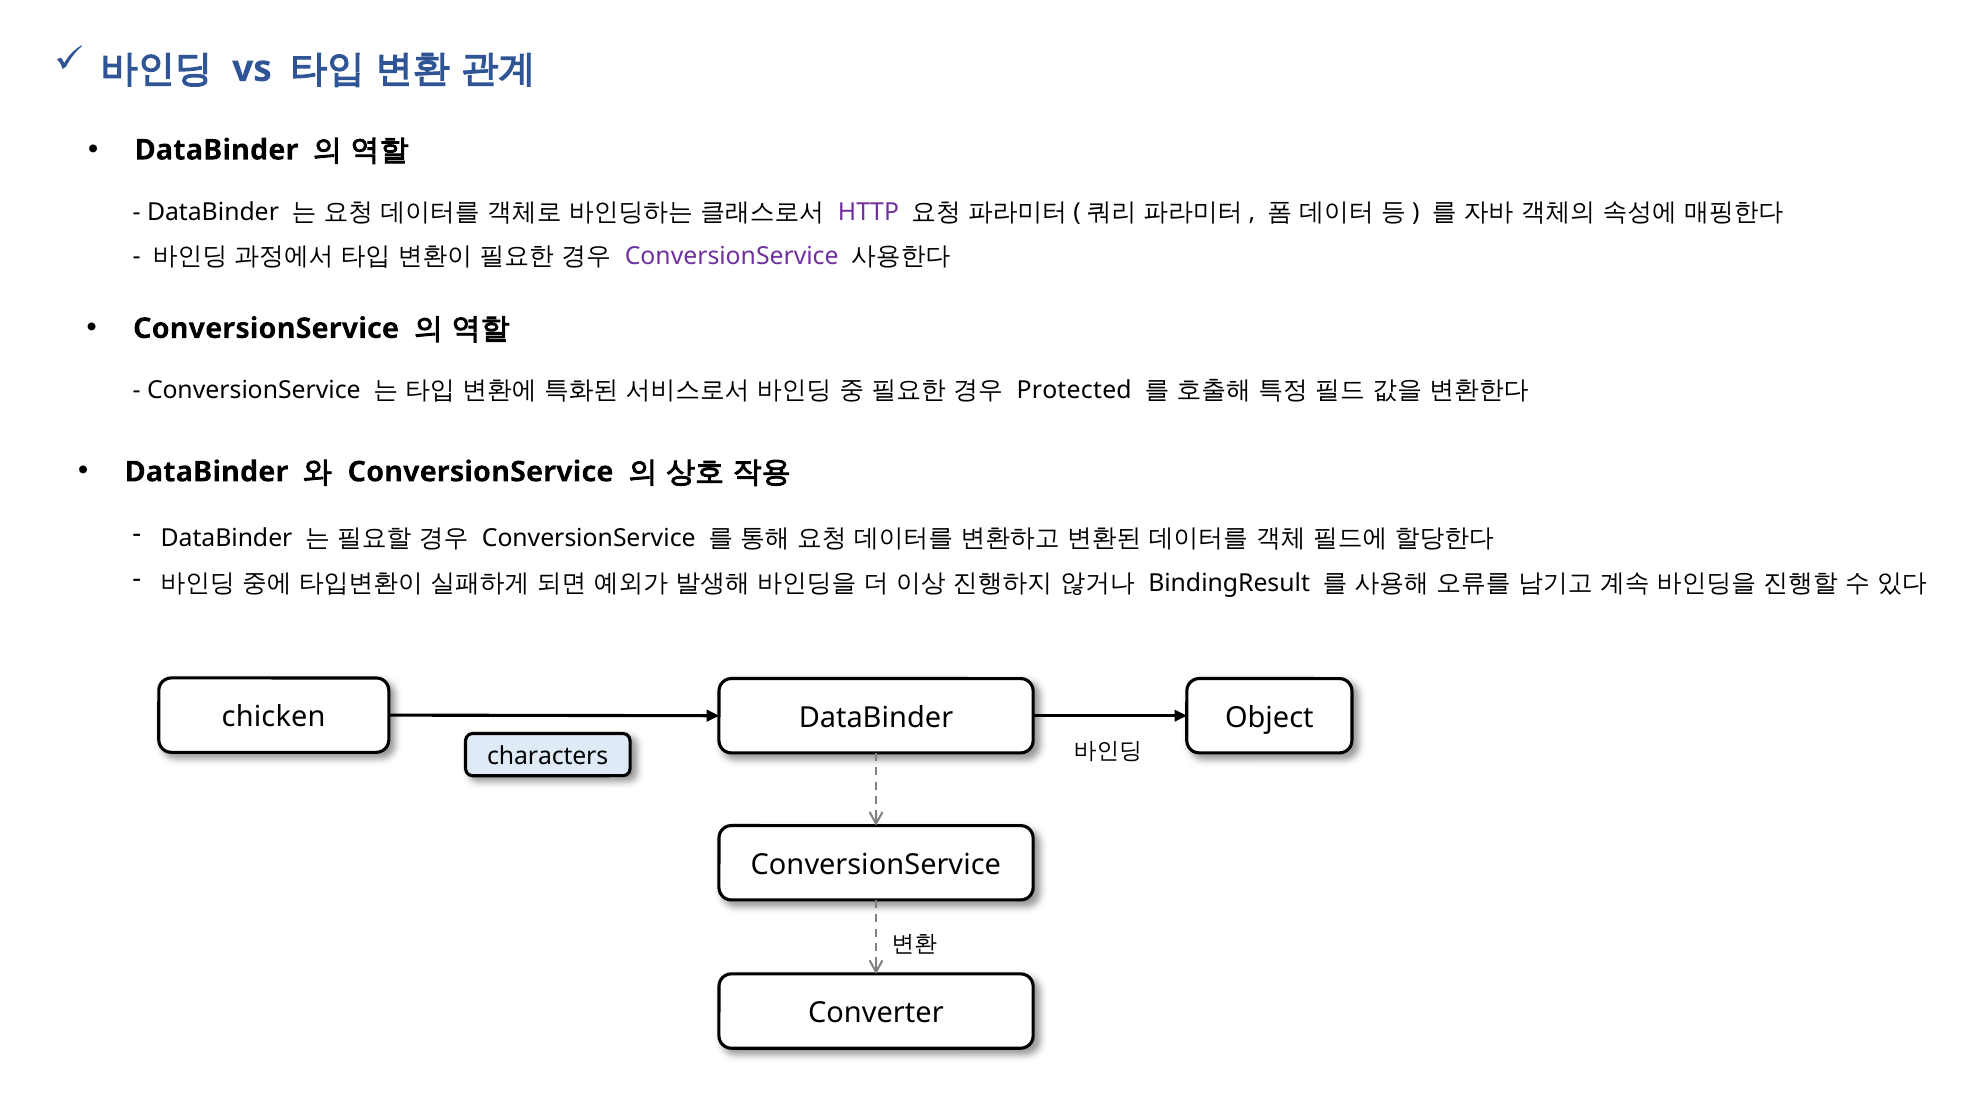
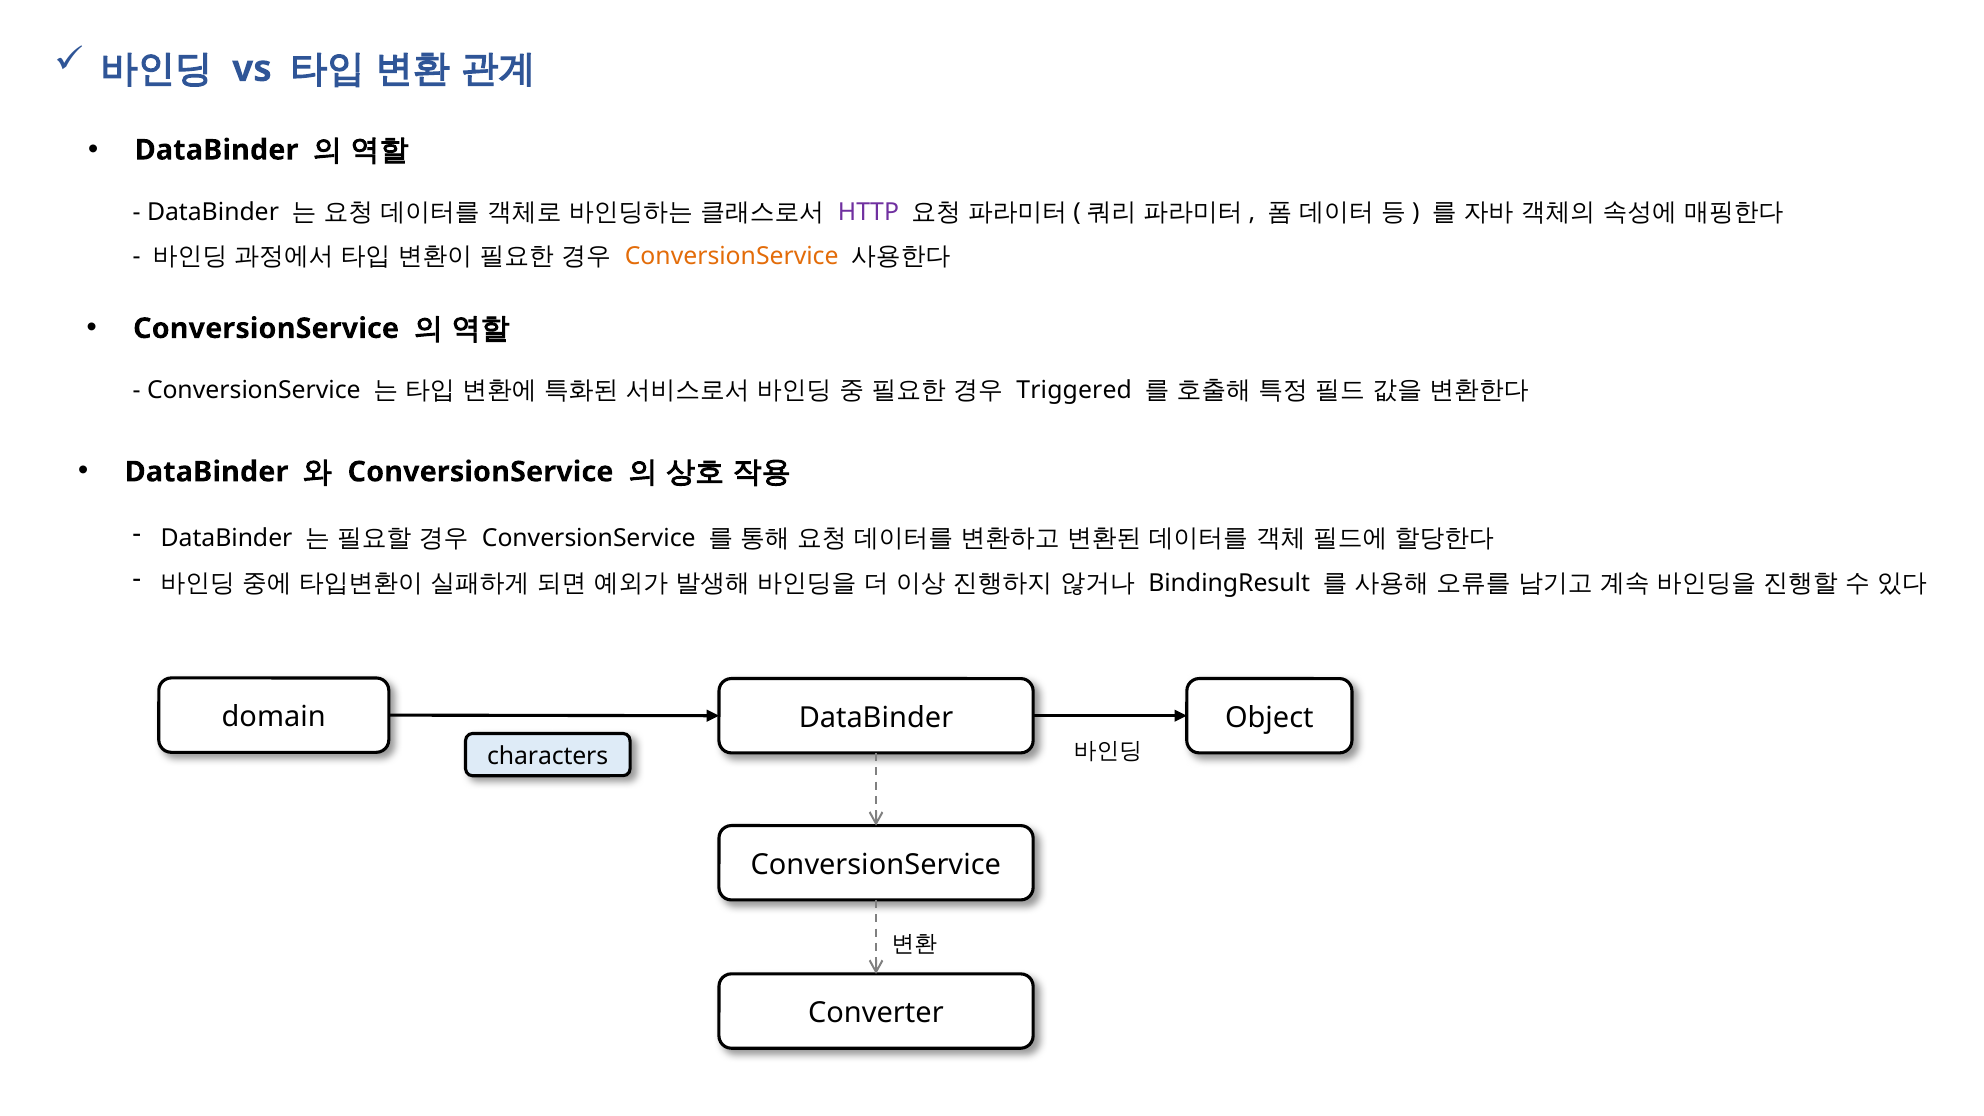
ConversionService at (732, 257) colour: purple -> orange
Protected: Protected -> Triggered
chicken: chicken -> domain
